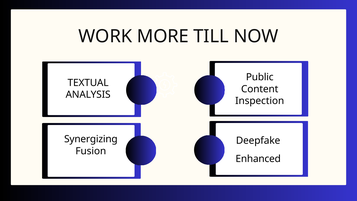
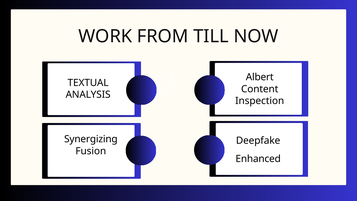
MORE: MORE -> FROM
Public: Public -> Albert
